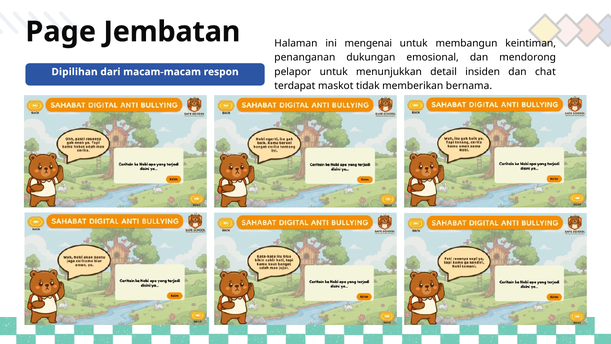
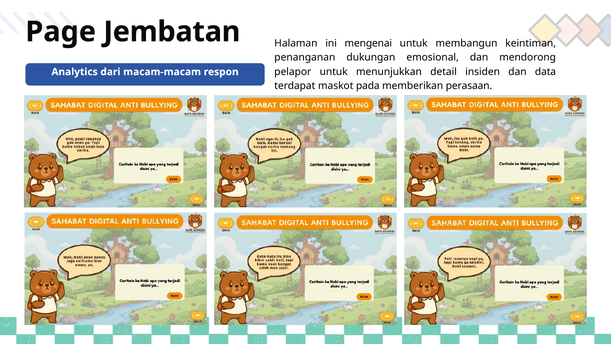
chat: chat -> data
Dipilihan: Dipilihan -> Analytics
tidak: tidak -> pada
bernama: bernama -> perasaan
